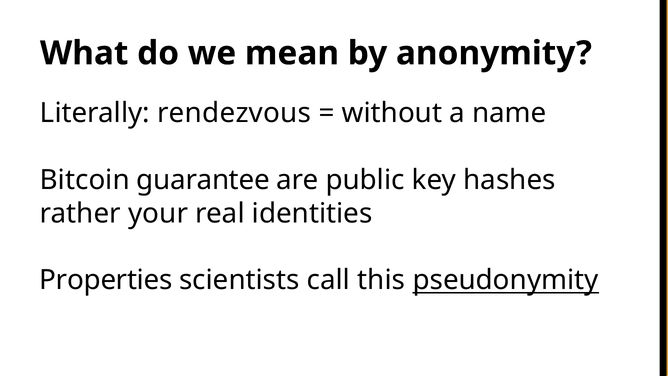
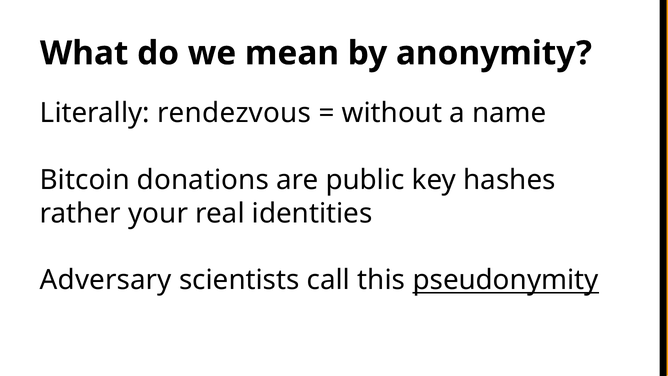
guarantee: guarantee -> donations
Properties: Properties -> Adversary
